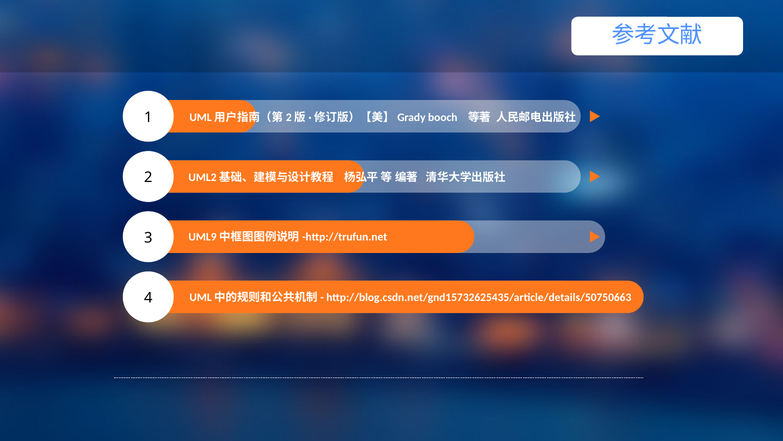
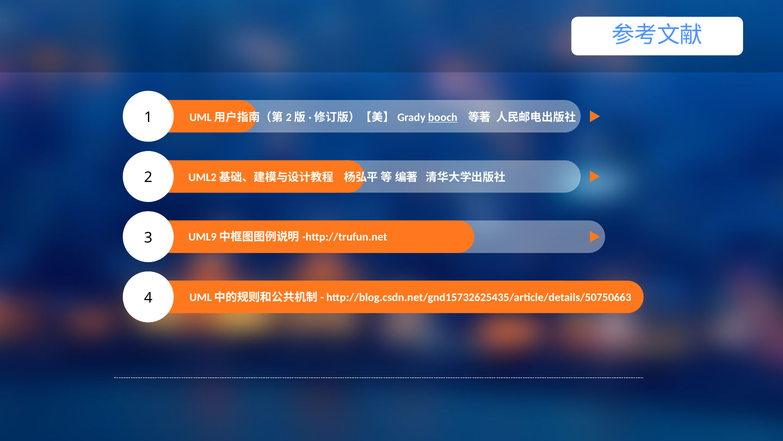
booch underline: none -> present
